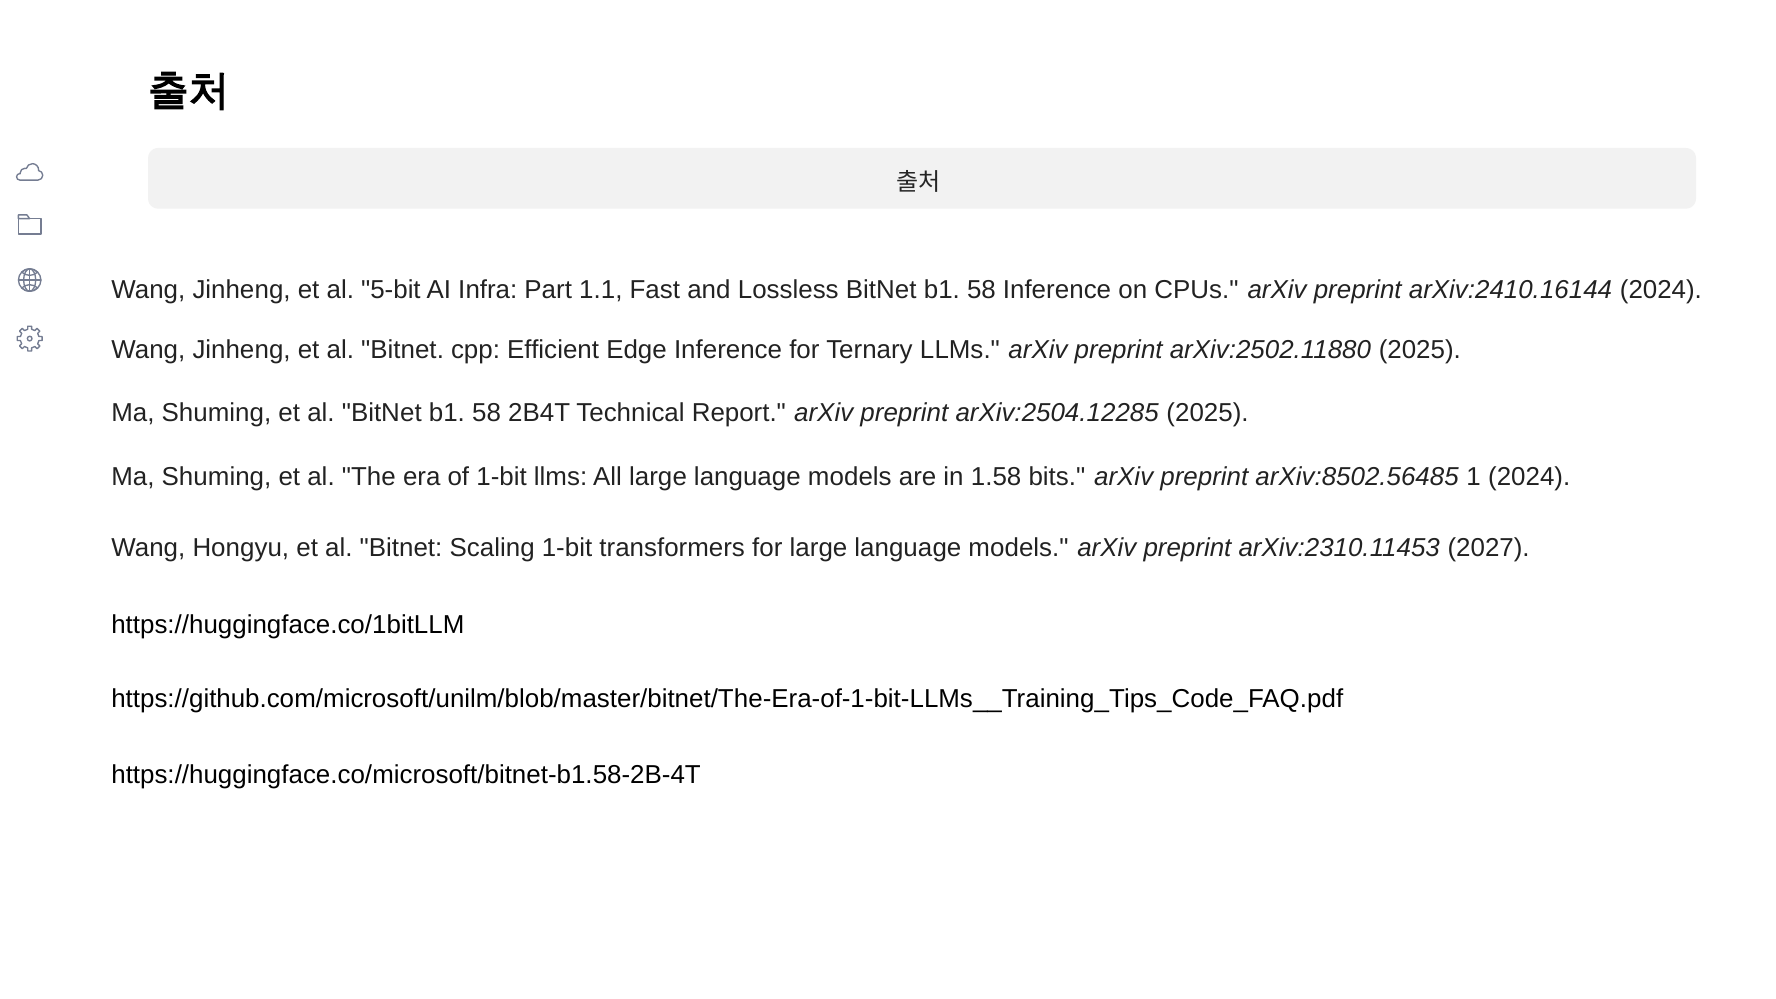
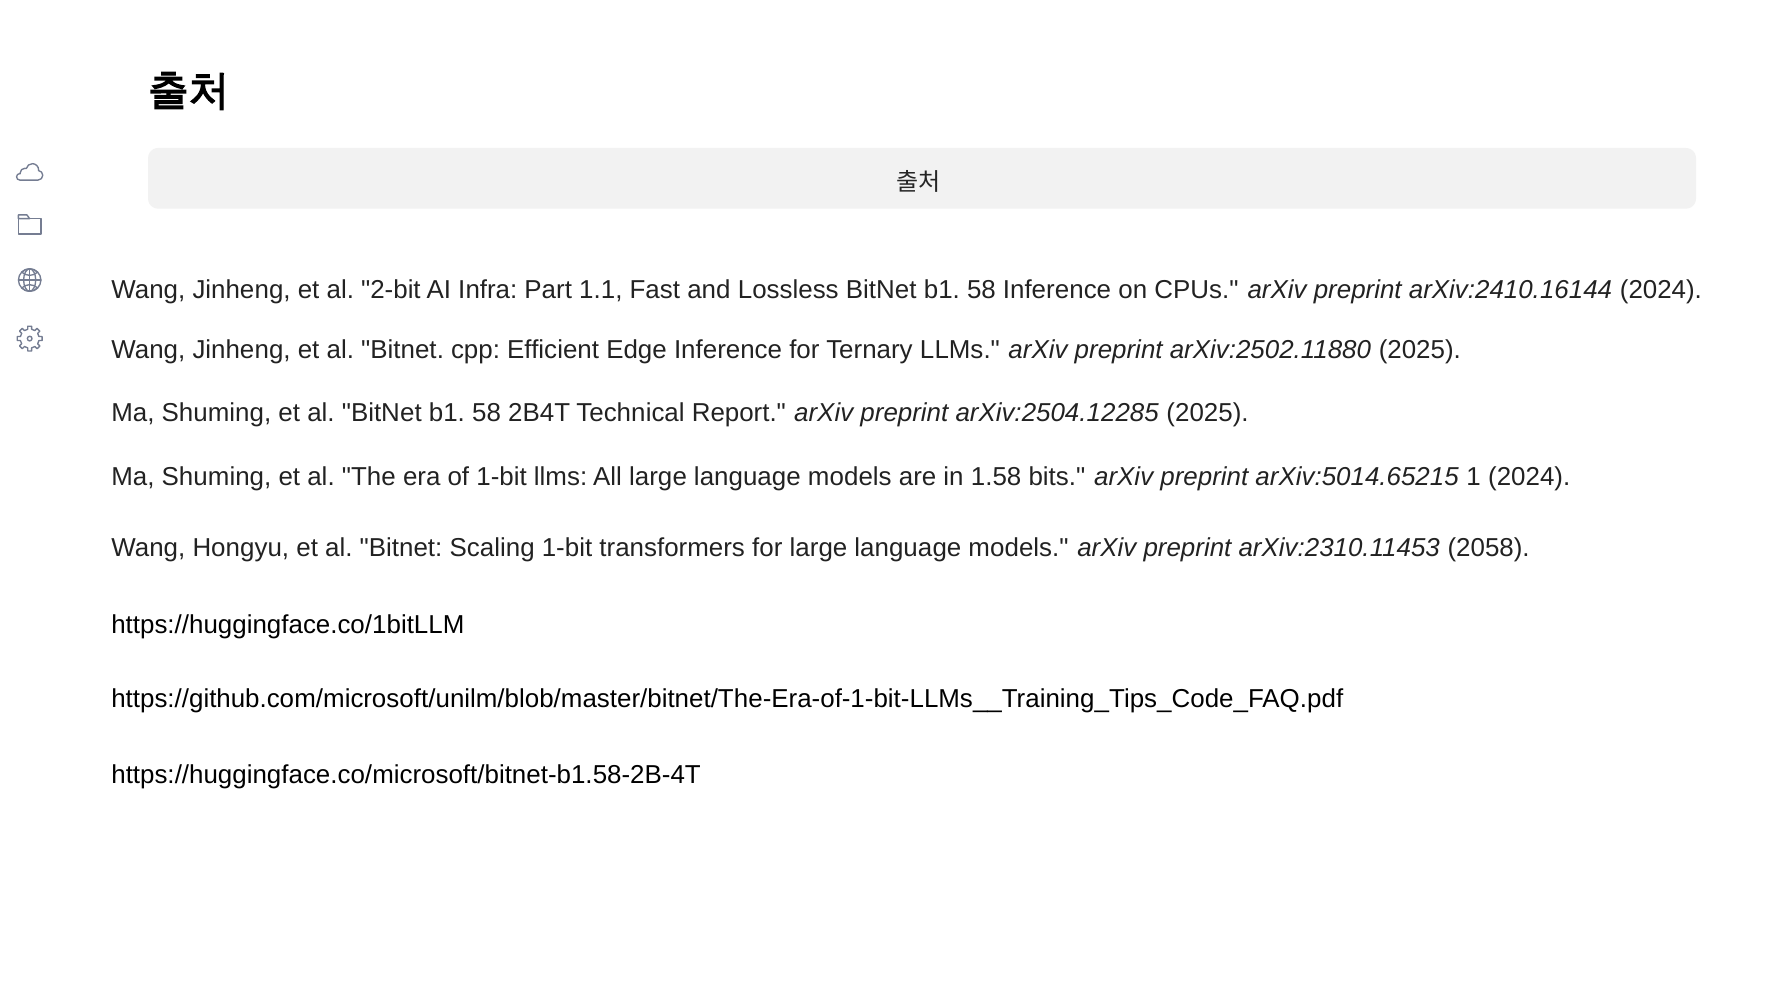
5-bit: 5-bit -> 2-bit
arXiv:8502.56485: arXiv:8502.56485 -> arXiv:5014.65215
2027: 2027 -> 2058
